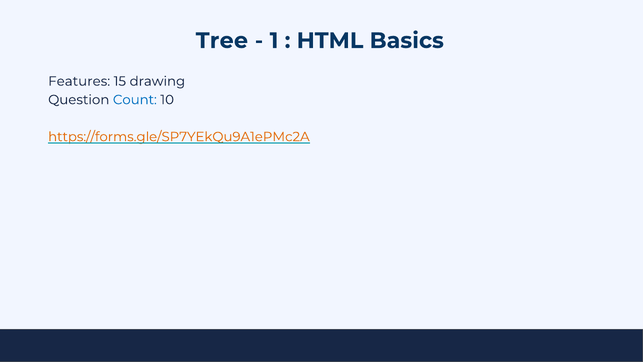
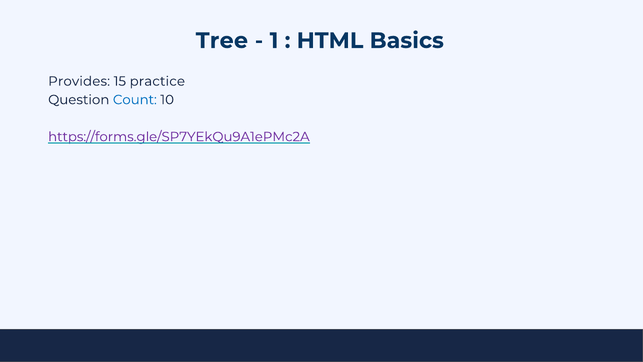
Features: Features -> Provides
drawing: drawing -> practice
https://forms.gle/SP7YEkQu9A1ePMc2A colour: orange -> purple
